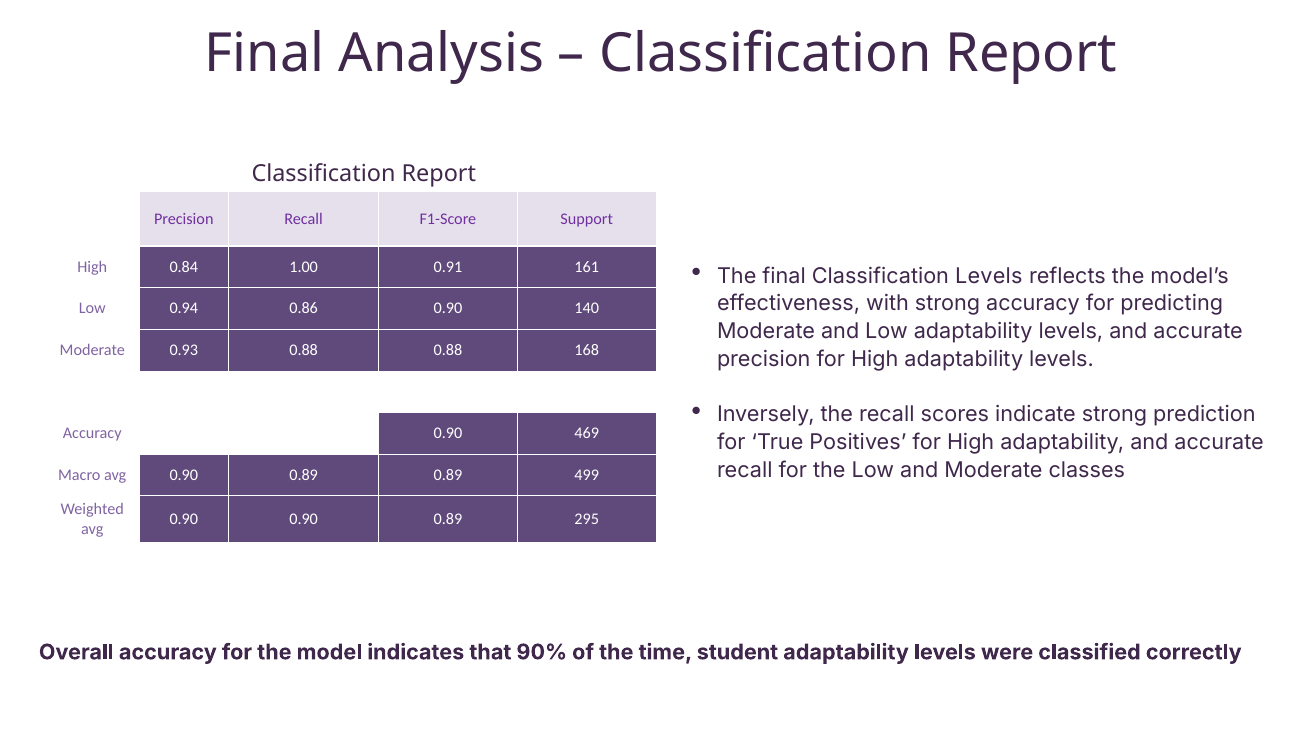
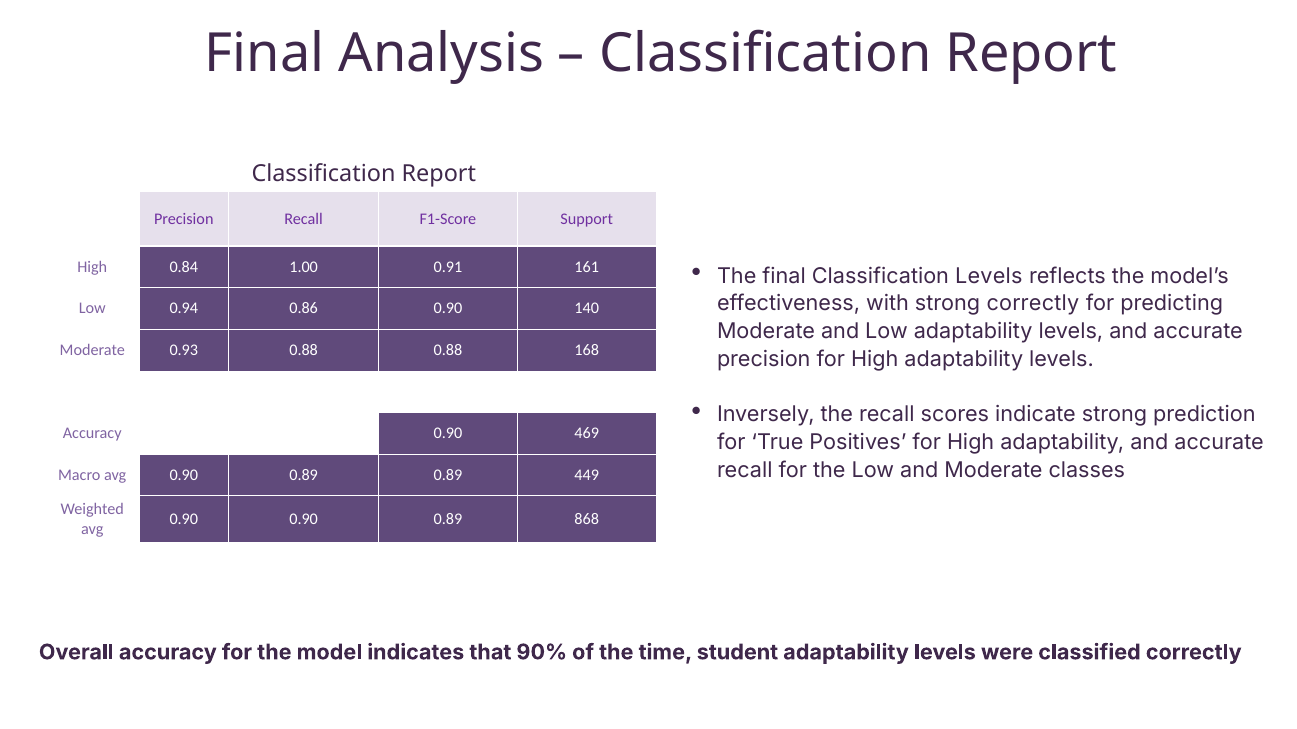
strong accuracy: accuracy -> correctly
499: 499 -> 449
295: 295 -> 868
